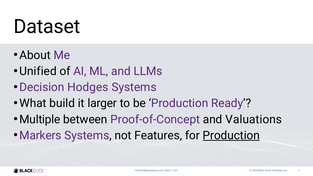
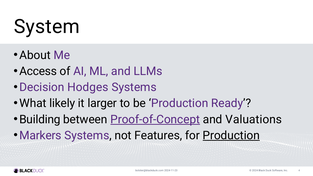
Dataset: Dataset -> System
Unified: Unified -> Access
build: build -> likely
Multiple: Multiple -> Building
Proof-of-Concept underline: none -> present
